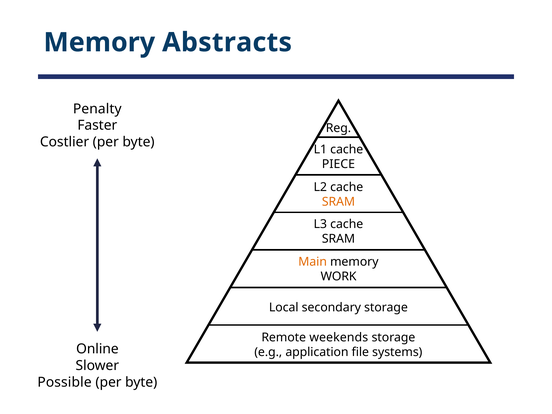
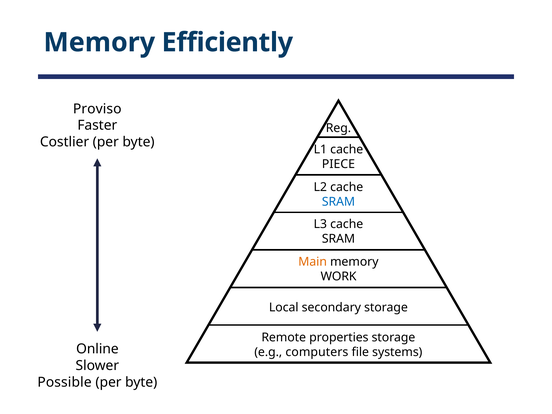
Abstracts: Abstracts -> Efficiently
Penalty: Penalty -> Proviso
SRAM at (338, 202) colour: orange -> blue
weekends: weekends -> properties
application: application -> computers
